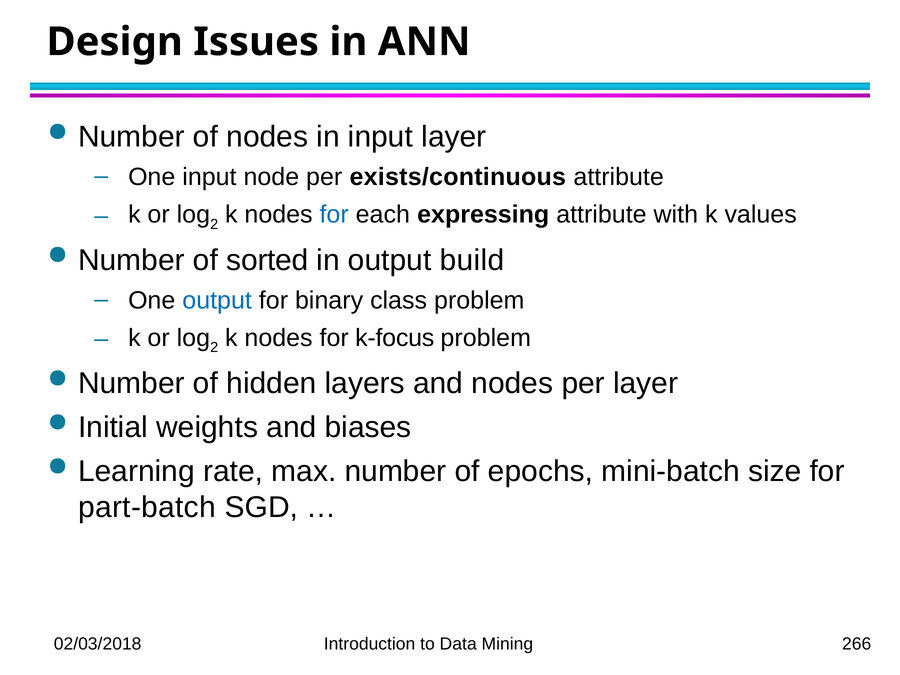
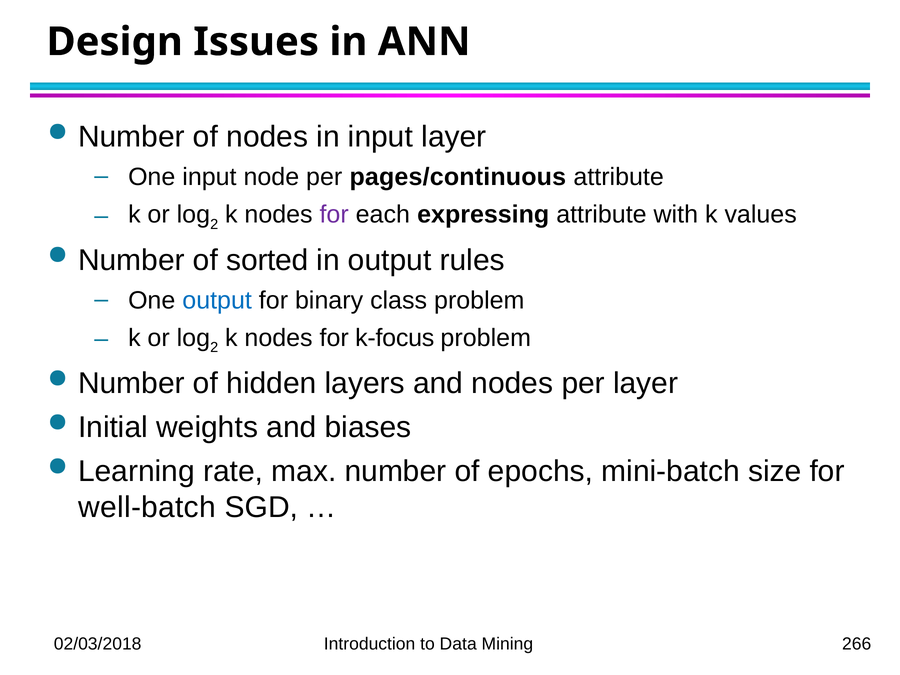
exists/continuous: exists/continuous -> pages/continuous
for at (334, 215) colour: blue -> purple
build: build -> rules
part-batch: part-batch -> well-batch
